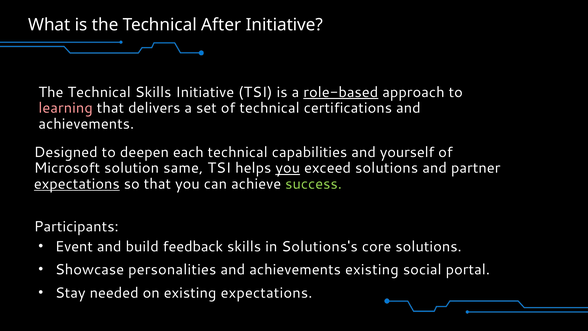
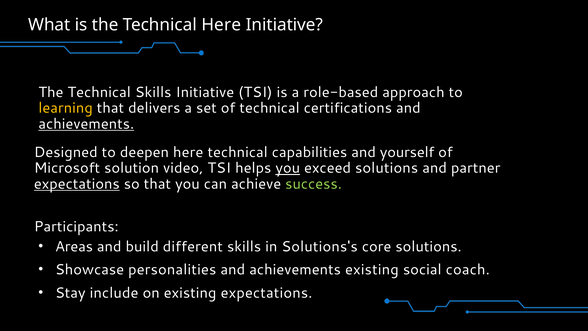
Technical After: After -> Here
role-based underline: present -> none
learning colour: pink -> yellow
achievements at (86, 124) underline: none -> present
deepen each: each -> here
same: same -> video
Event: Event -> Areas
feedback: feedback -> different
portal: portal -> coach
needed: needed -> include
